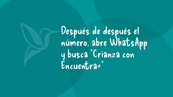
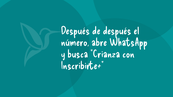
Encuentra+: Encuentra+ -> Inscribirte+
